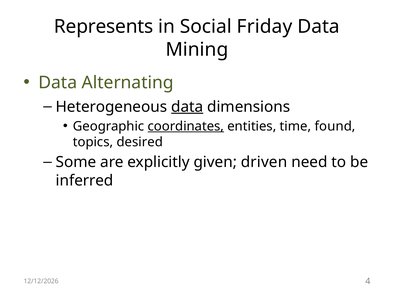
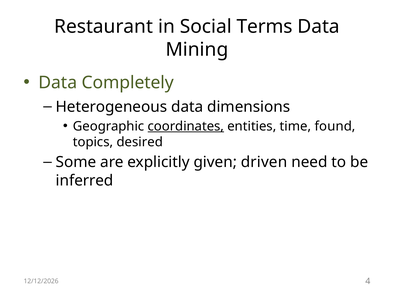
Represents: Represents -> Restaurant
Friday: Friday -> Terms
Alternating: Alternating -> Completely
data at (187, 107) underline: present -> none
